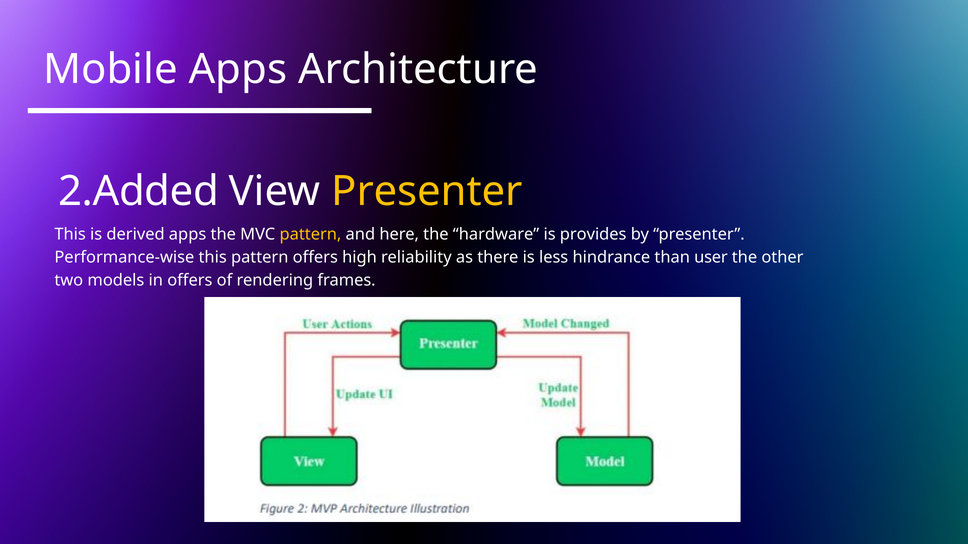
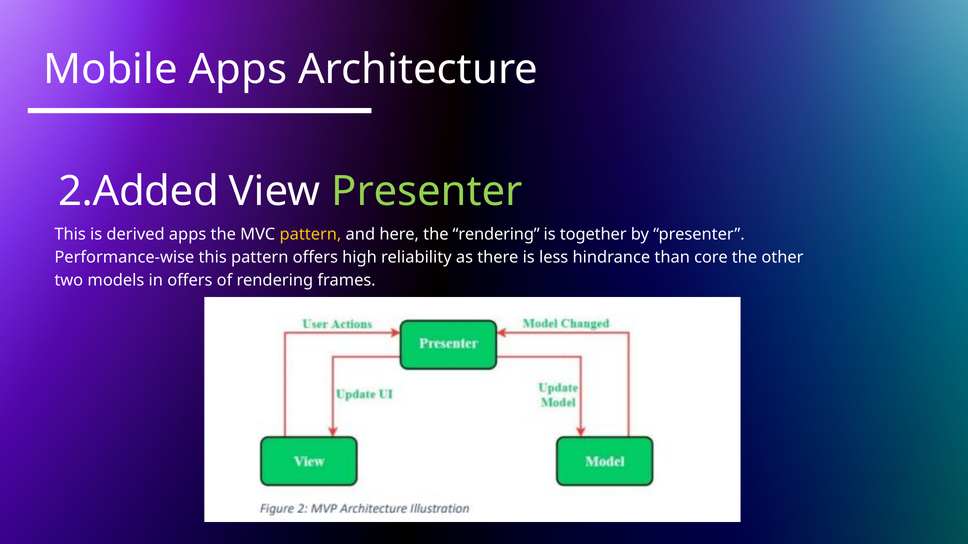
Presenter at (427, 192) colour: yellow -> light green
the hardware: hardware -> rendering
provides: provides -> together
user: user -> core
